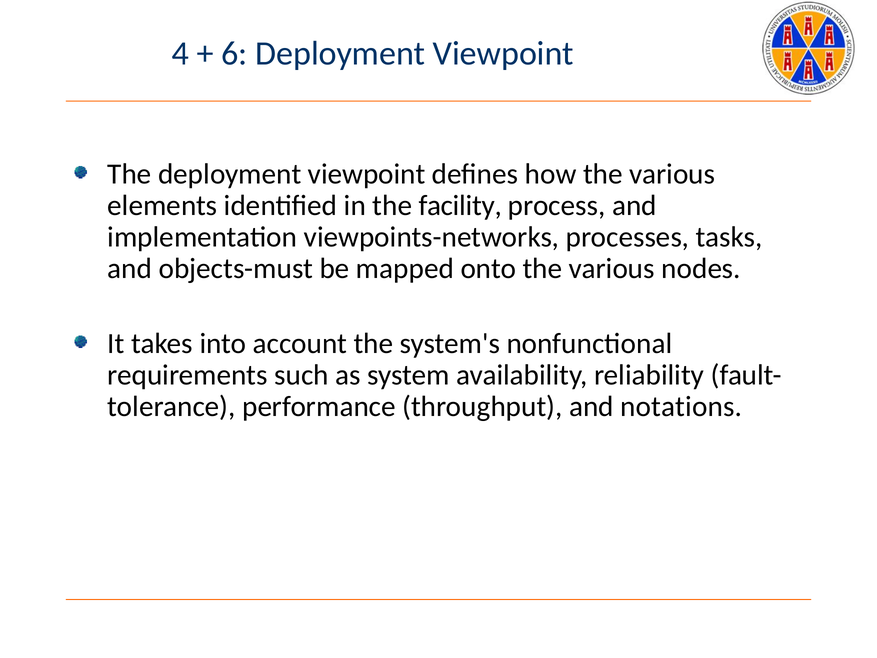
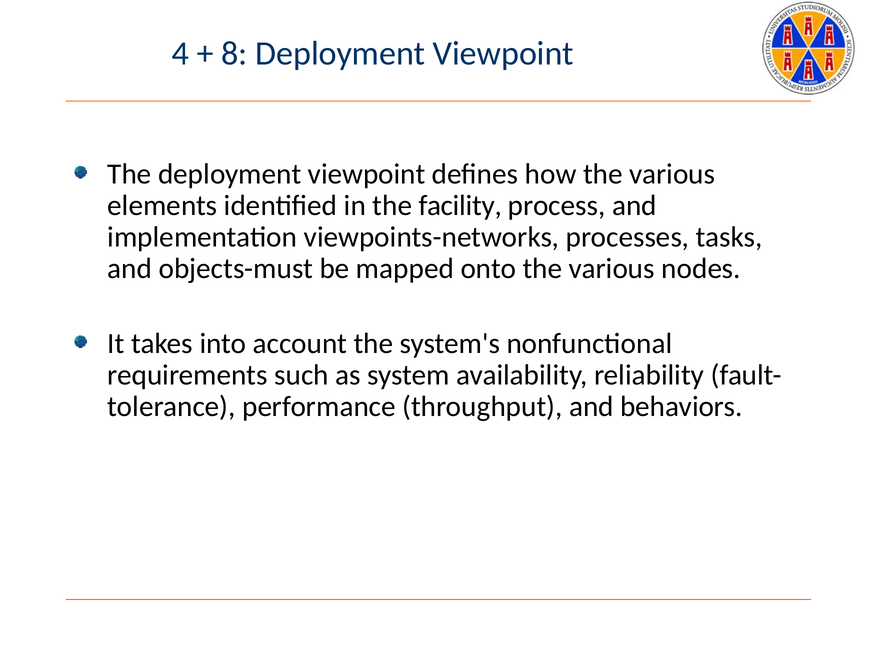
6: 6 -> 8
notations: notations -> behaviors
